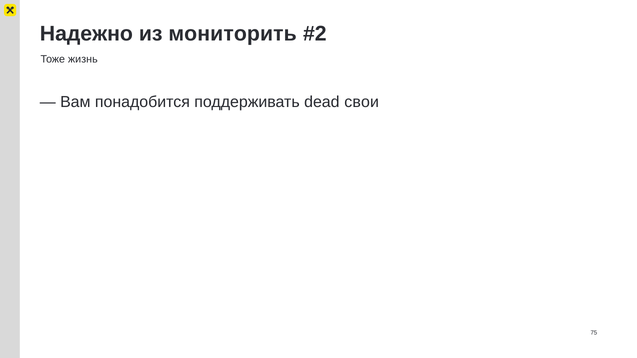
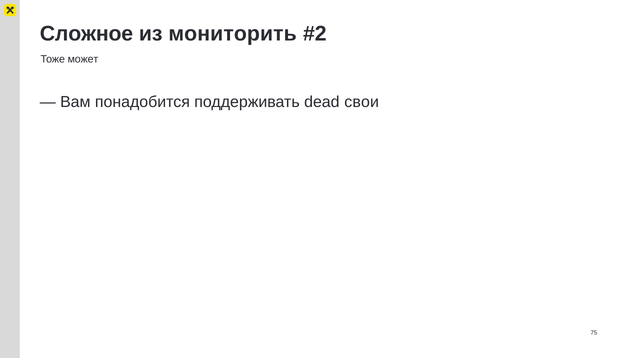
Надежно: Надежно -> Сложное
жизнь: жизнь -> может
